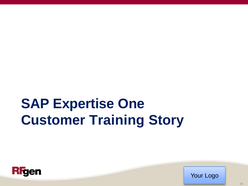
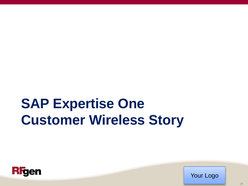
Training: Training -> Wireless
